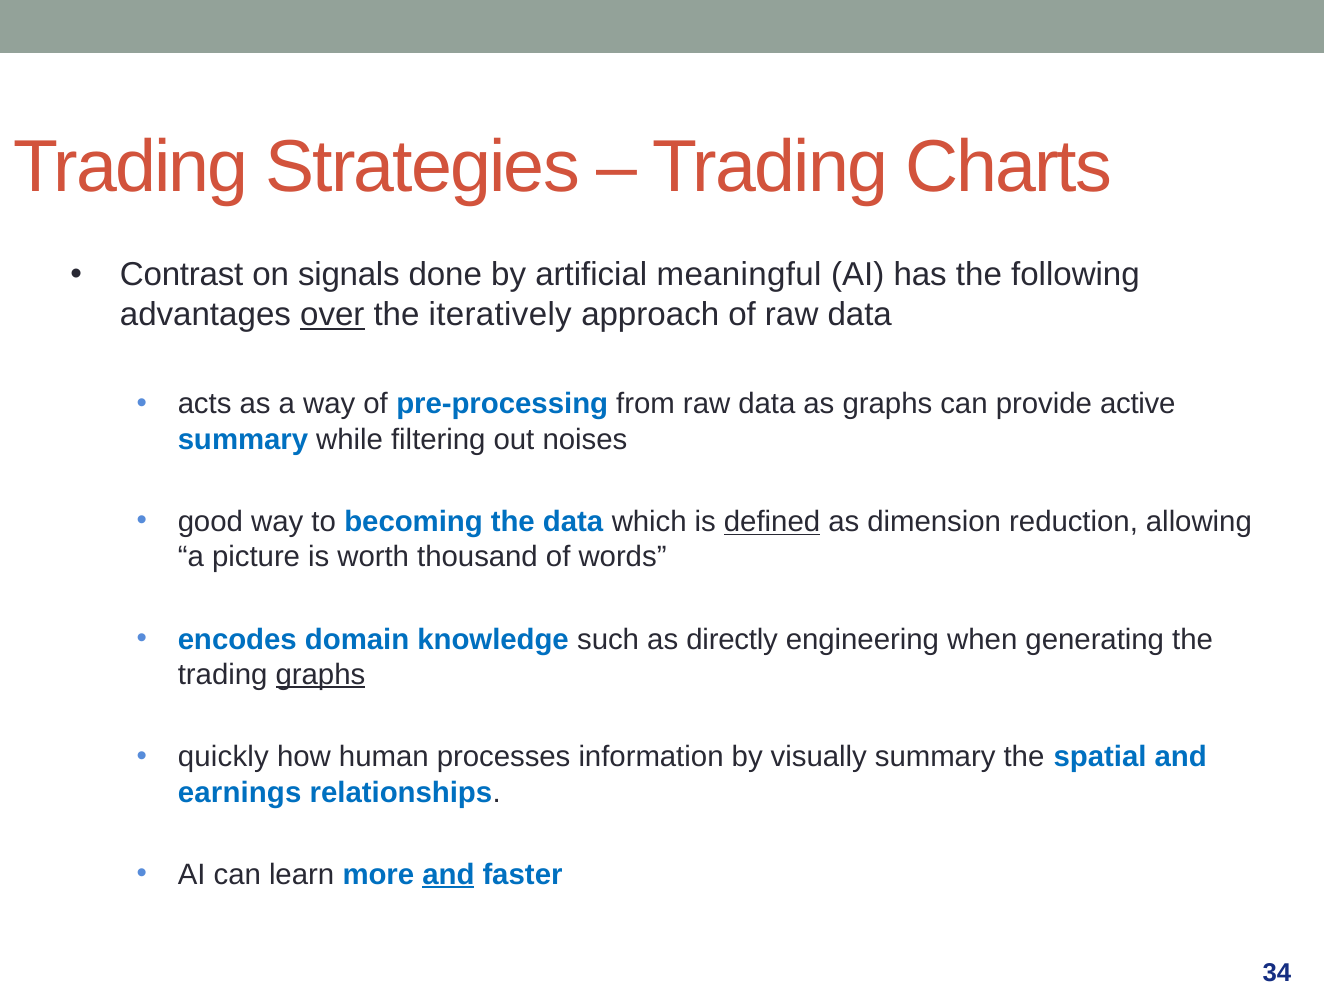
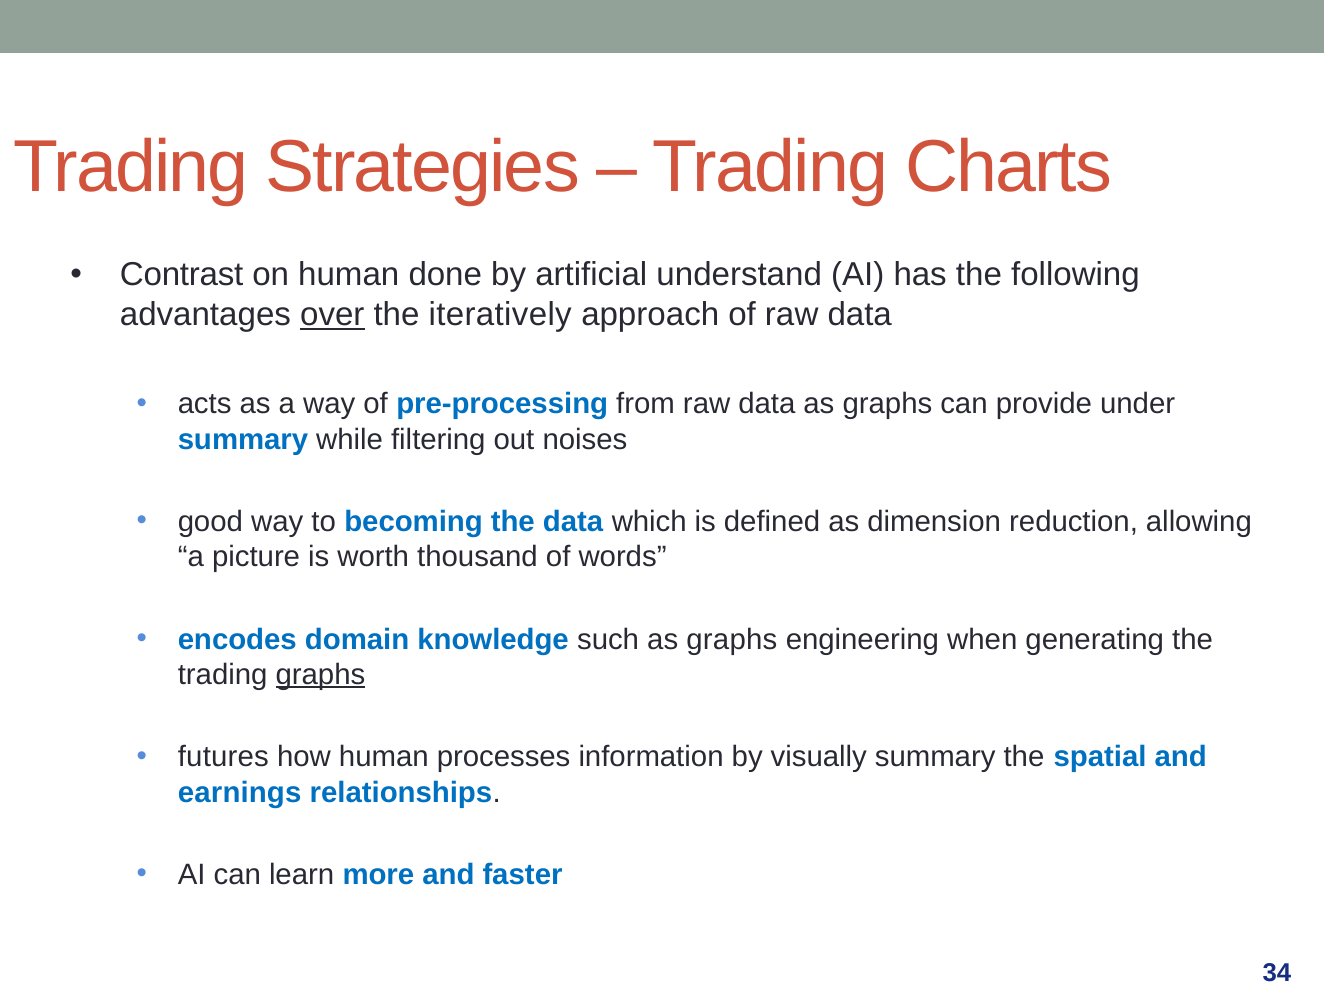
on signals: signals -> human
meaningful: meaningful -> understand
active: active -> under
defined underline: present -> none
such as directly: directly -> graphs
quickly: quickly -> futures
and at (448, 875) underline: present -> none
